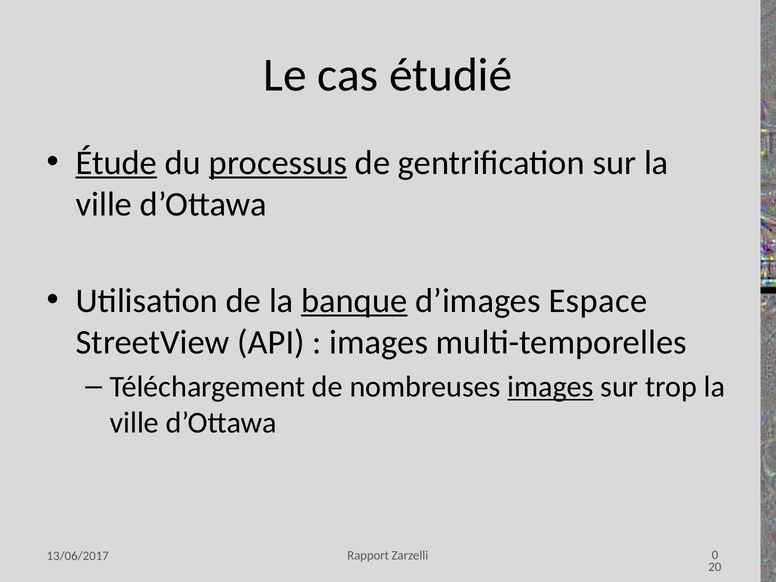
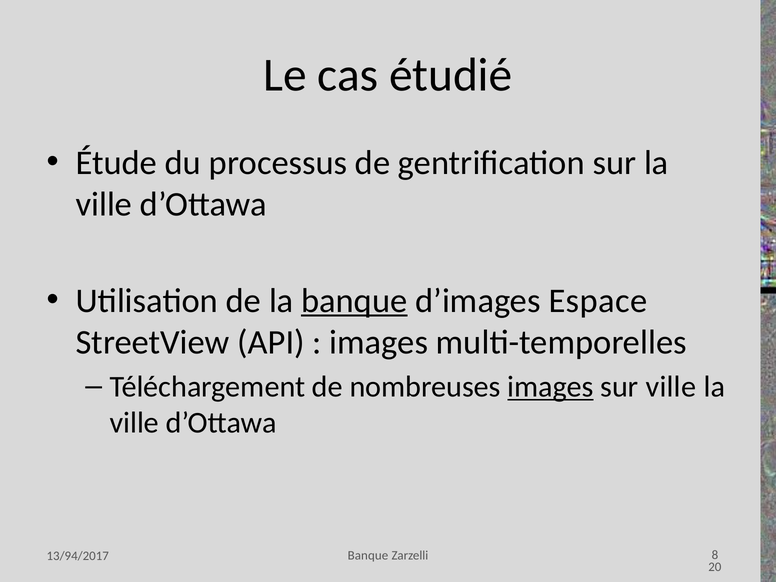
Étude underline: present -> none
processus underline: present -> none
sur trop: trop -> ville
Rapport at (368, 556): Rapport -> Banque
0: 0 -> 8
13/06/2017: 13/06/2017 -> 13/94/2017
